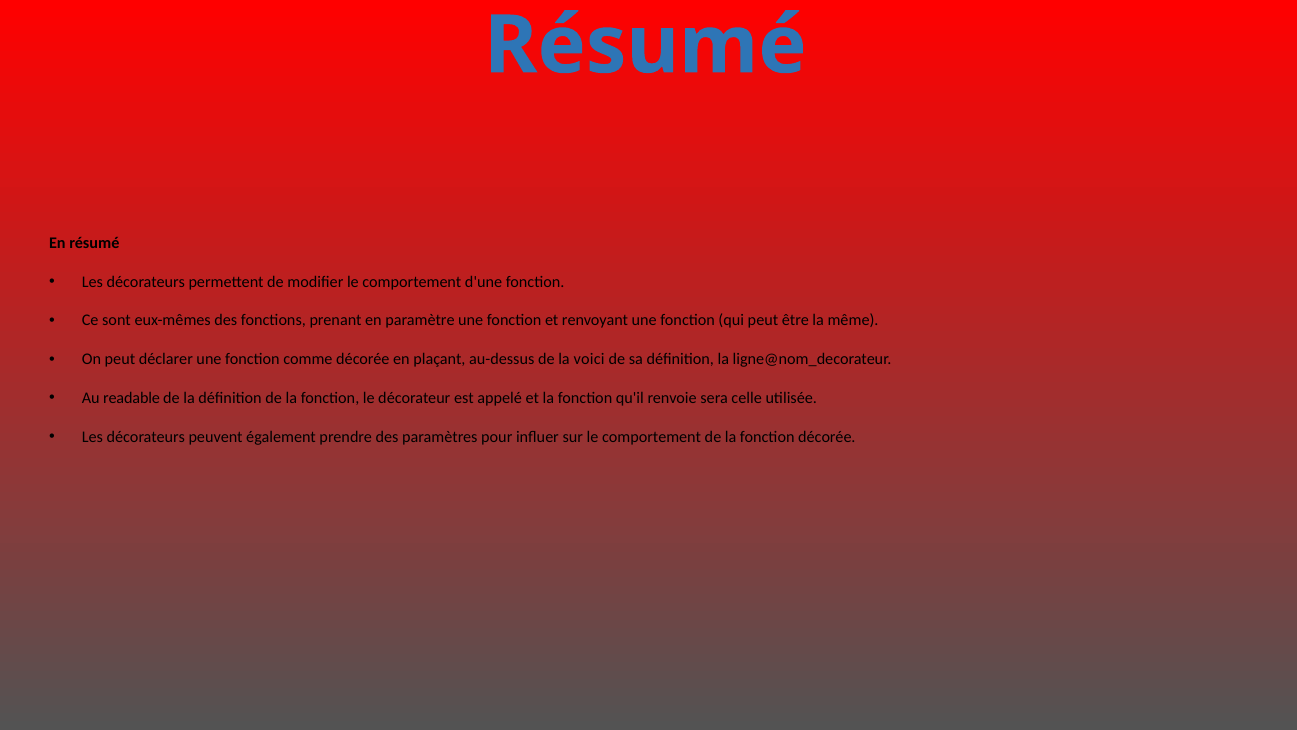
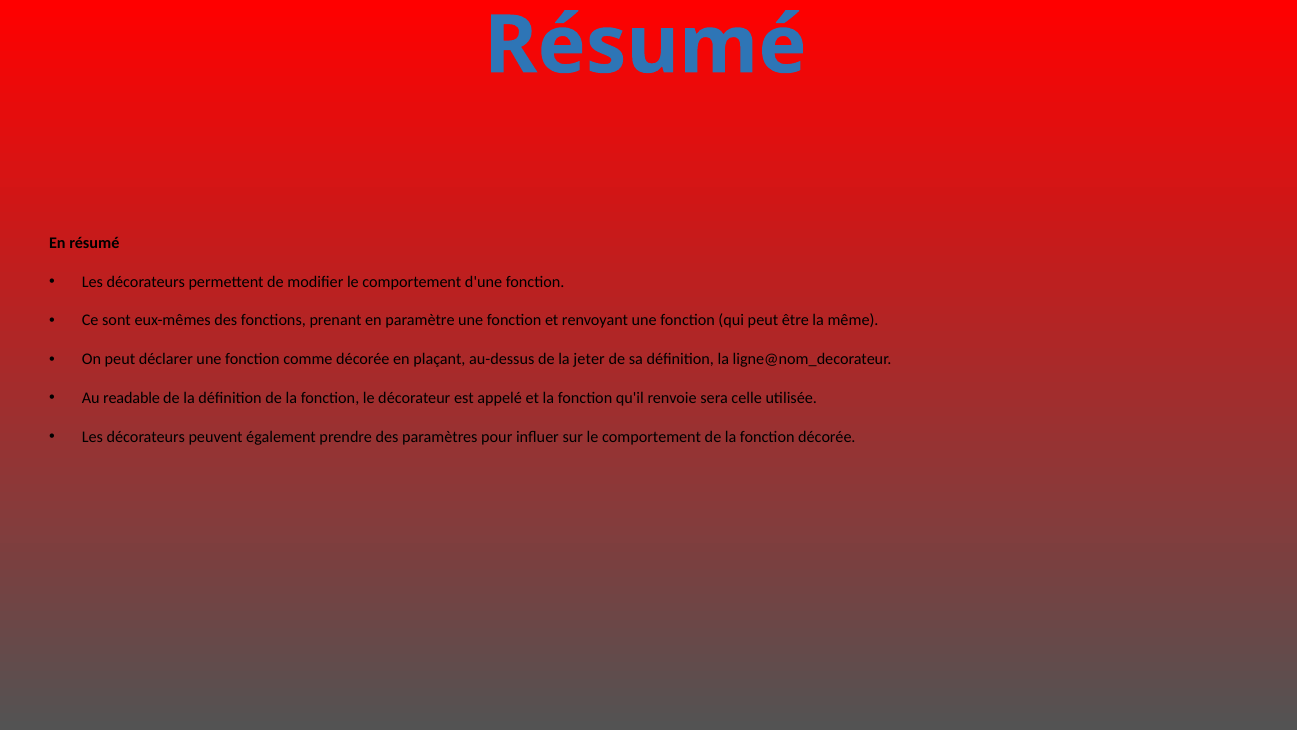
voici: voici -> jeter
